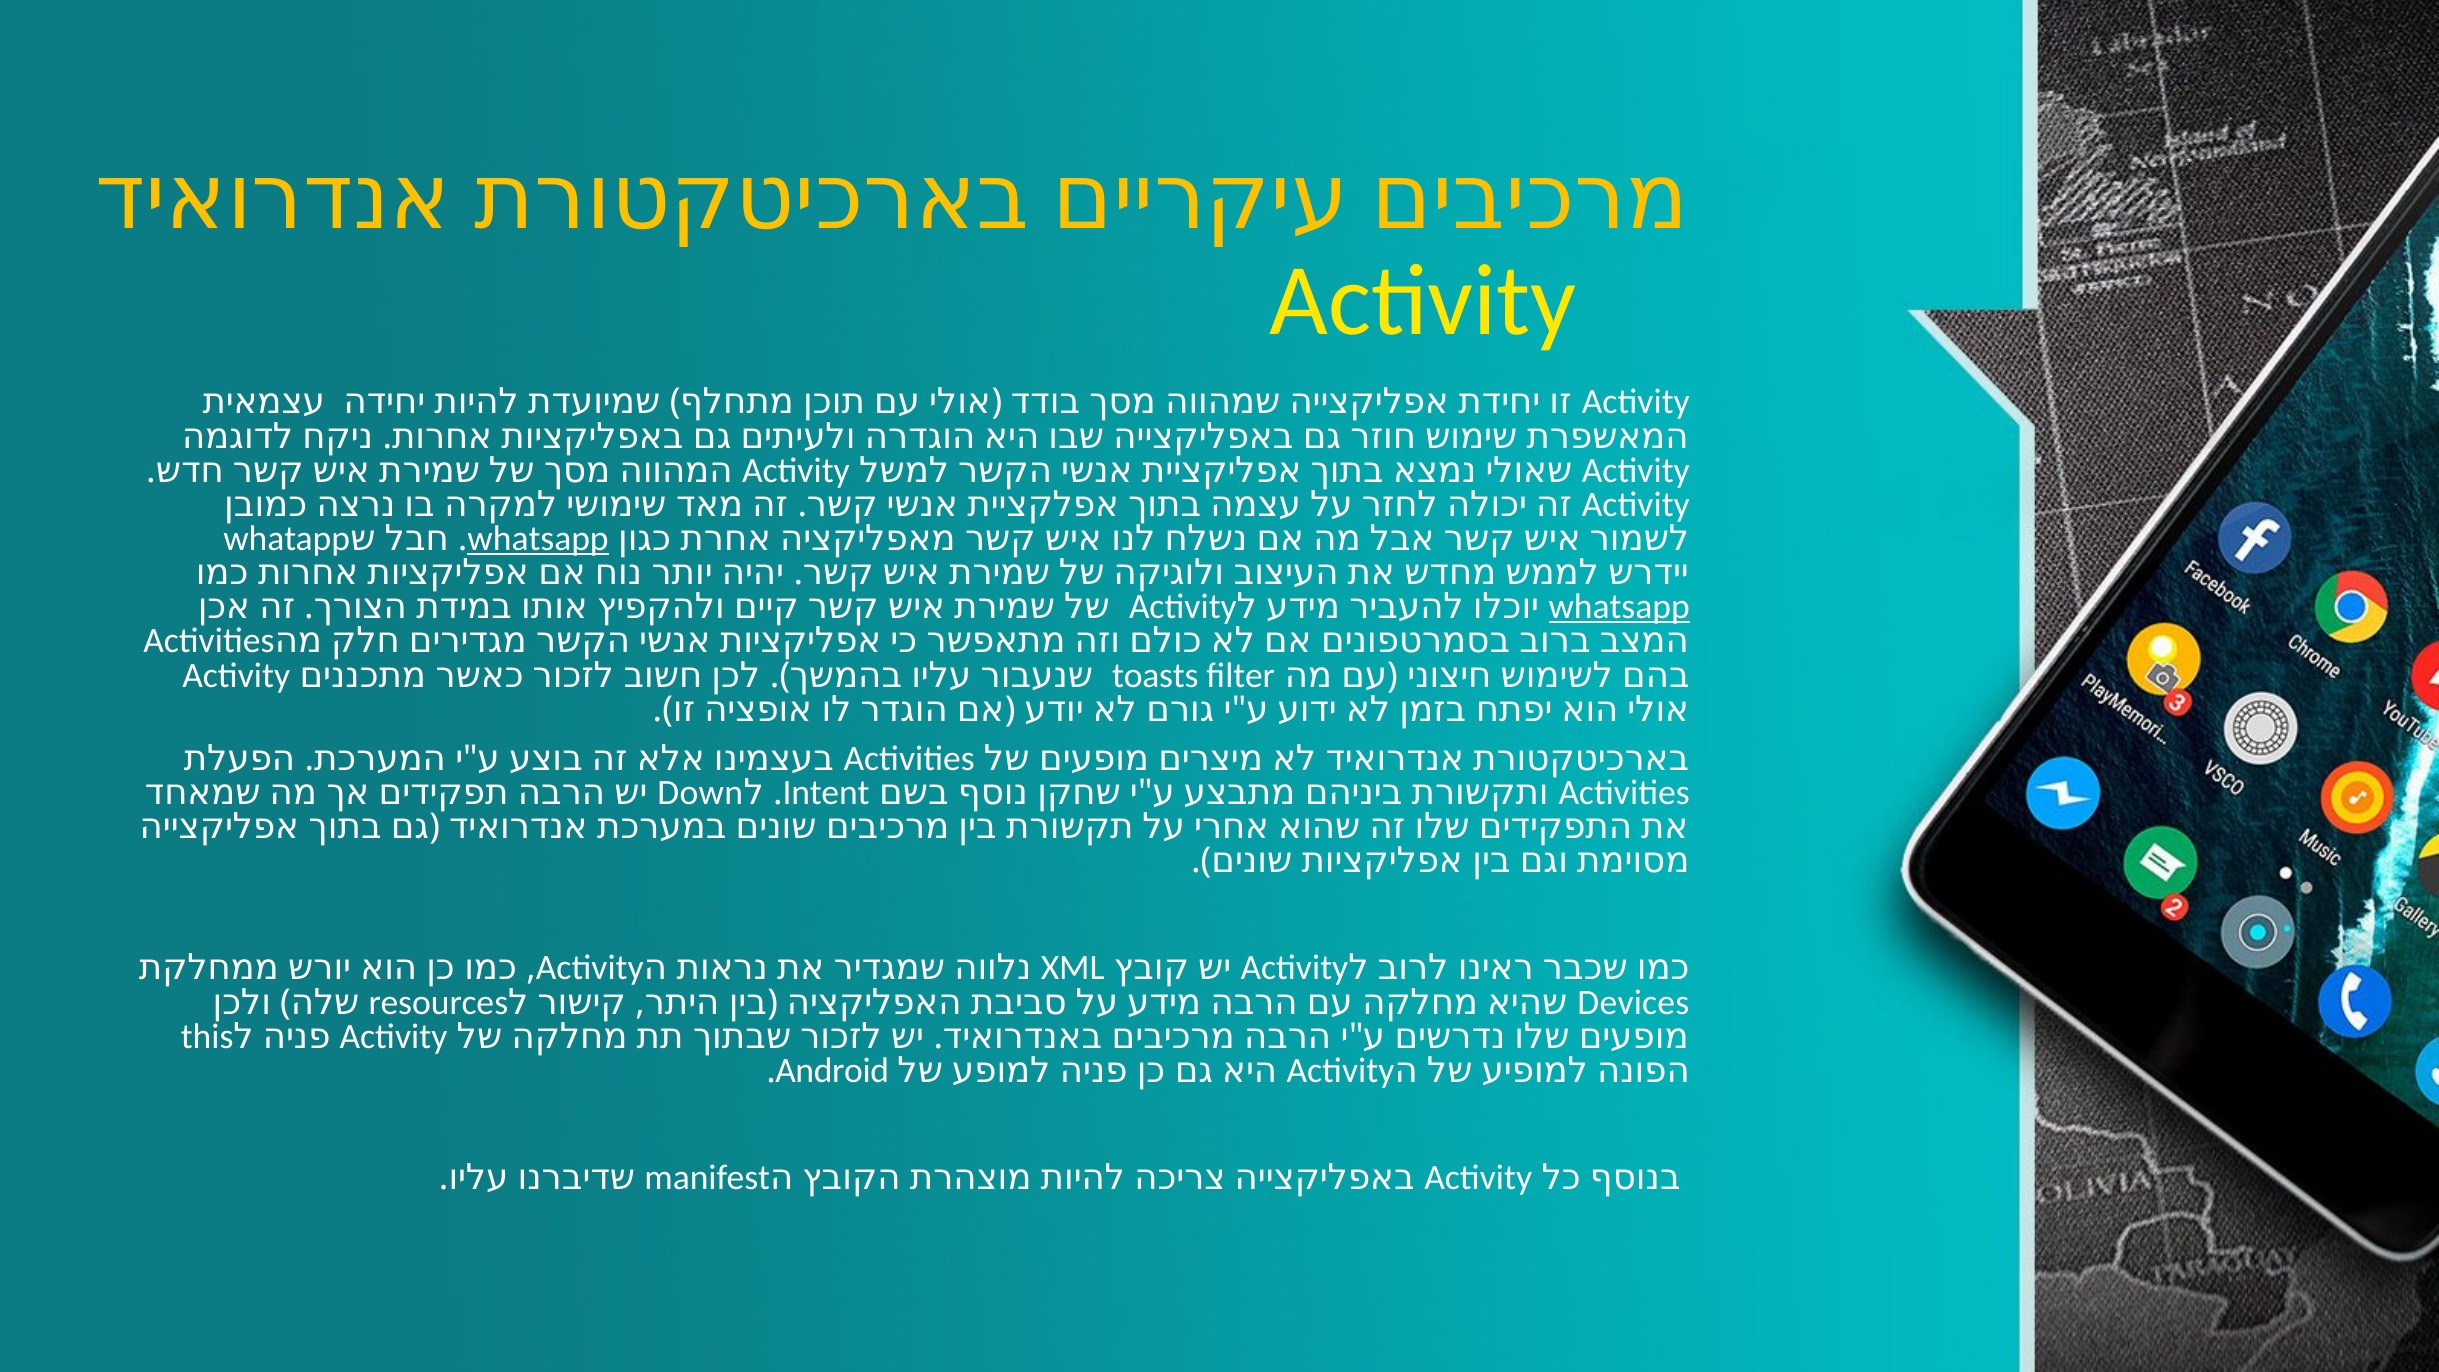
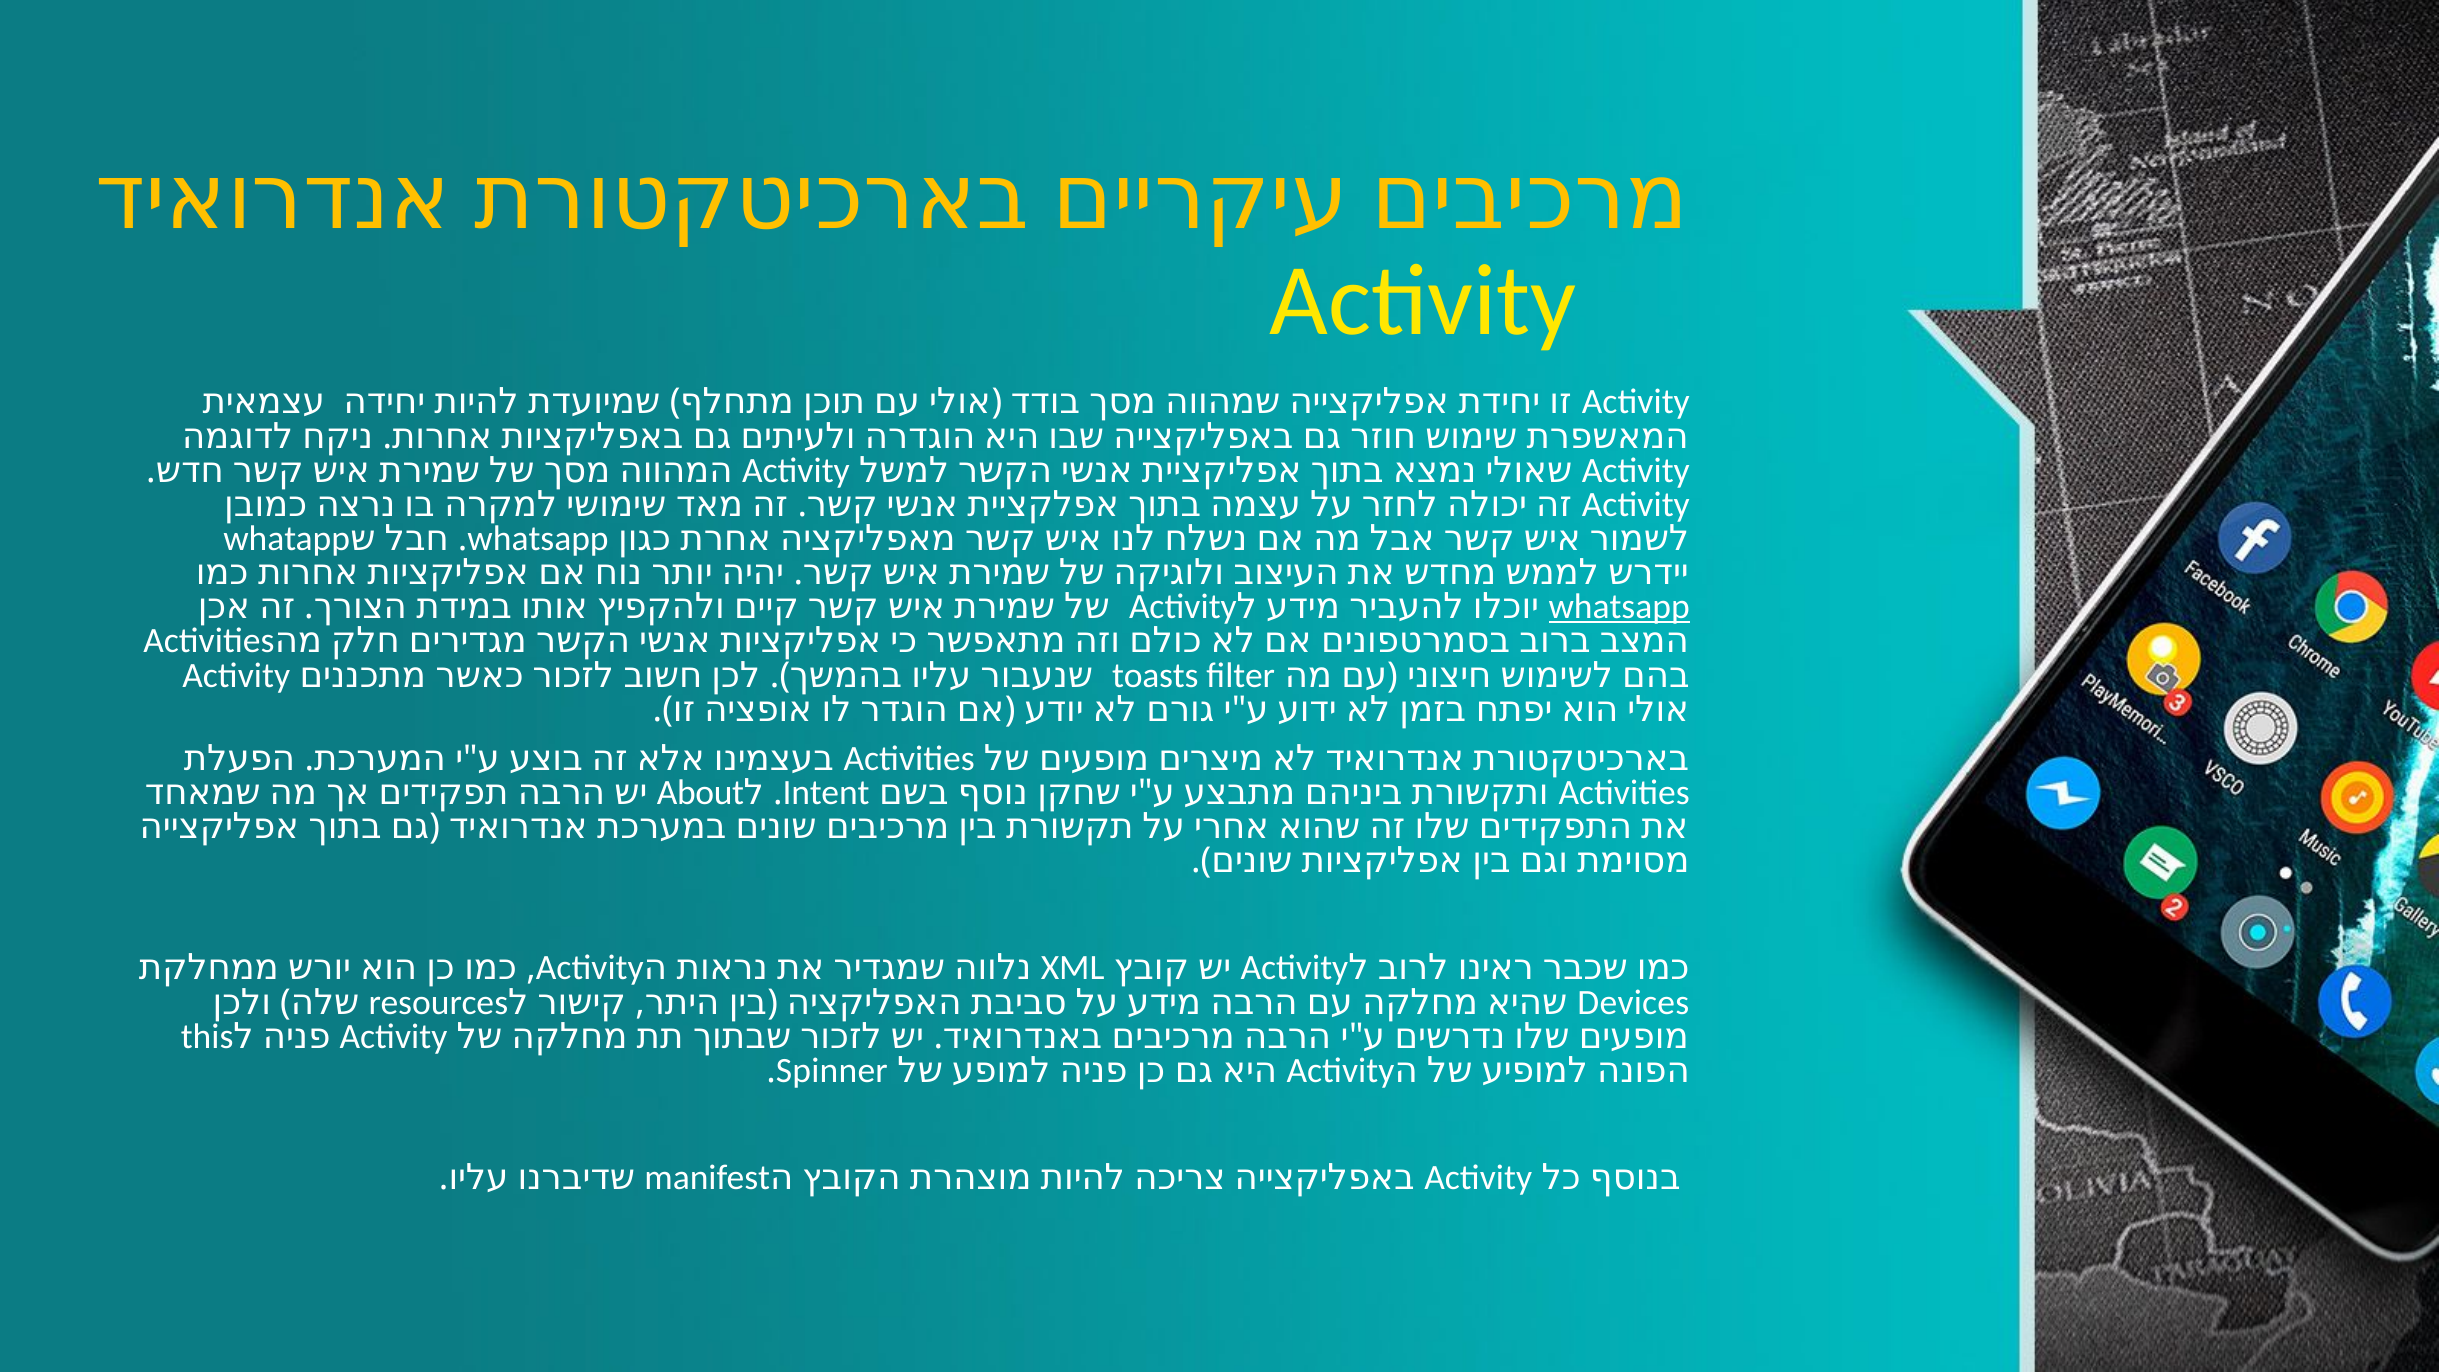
whatsapp at (538, 539) underline: present -> none
Down: Down -> About
Android: Android -> Spinner
